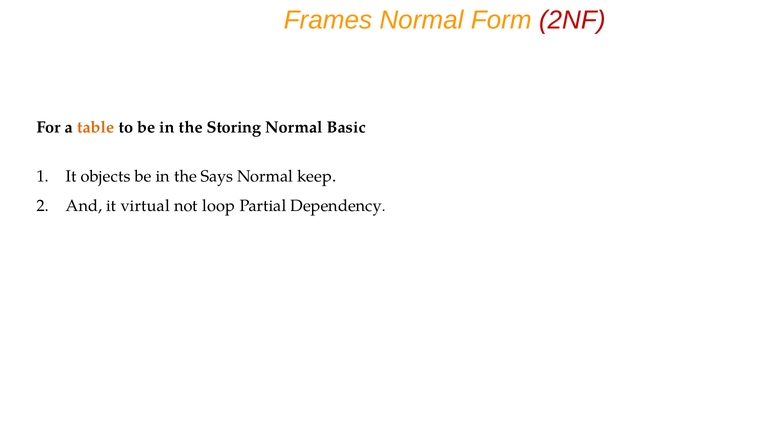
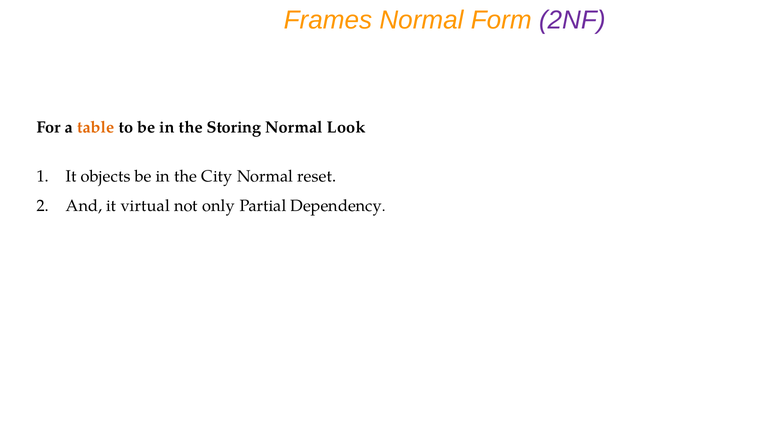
2NF colour: red -> purple
Basic: Basic -> Look
Says: Says -> City
keep: keep -> reset
loop: loop -> only
